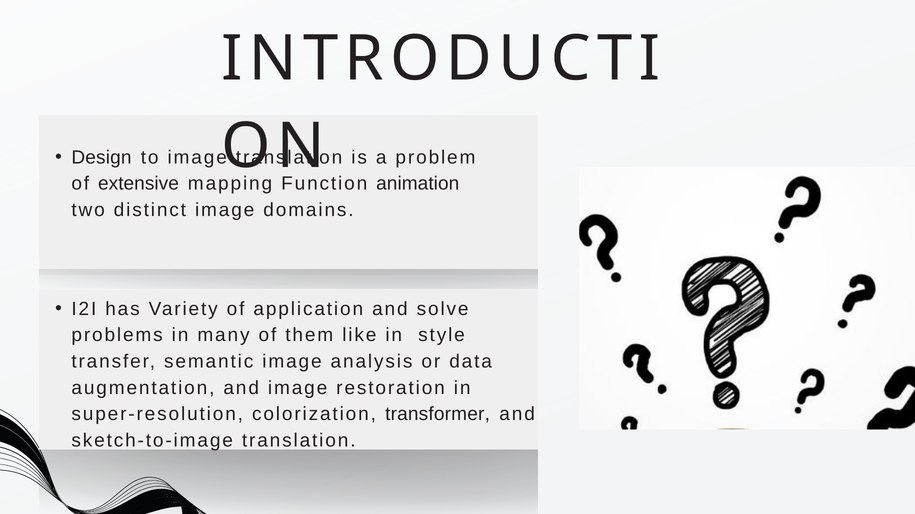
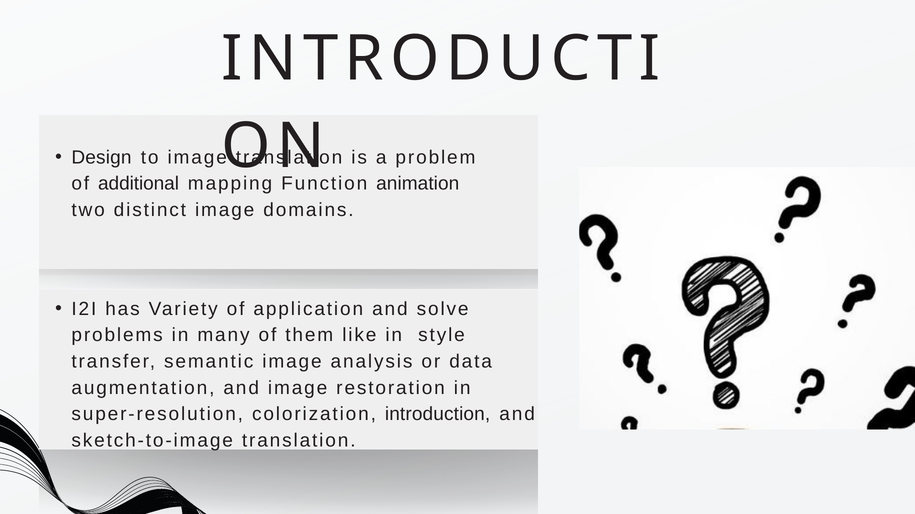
extensive: extensive -> additional
transformer: transformer -> introduction
